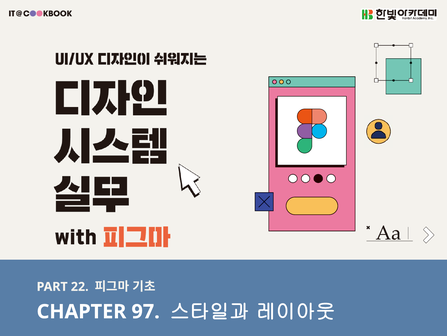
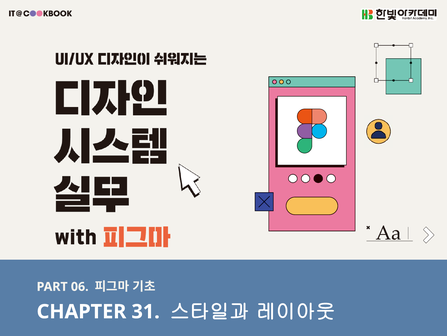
22: 22 -> 06
97: 97 -> 31
